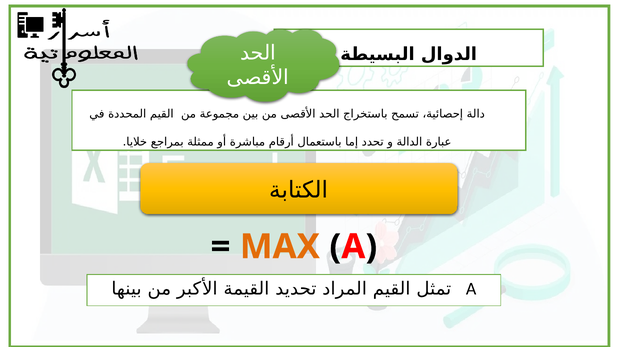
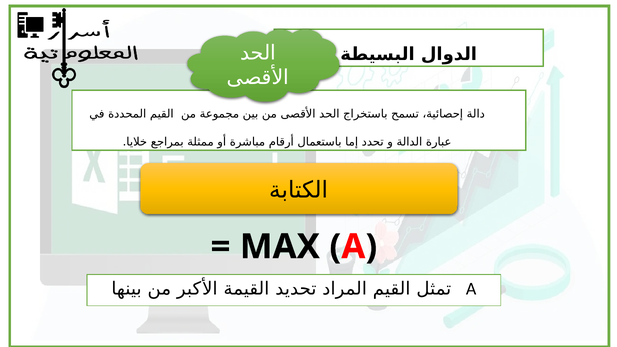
MAX colour: orange -> black
